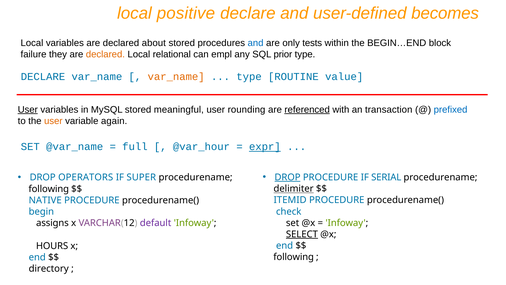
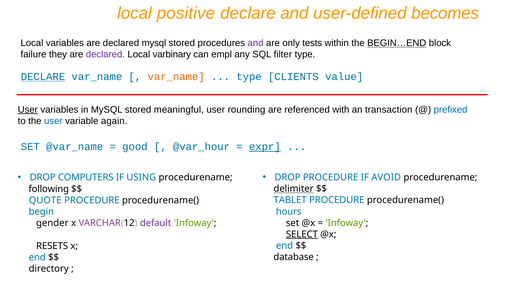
declared about: about -> mysql
and at (256, 43) colour: blue -> purple
BEGIN…END underline: none -> present
declared at (105, 54) colour: orange -> purple
relational: relational -> varbinary
prior: prior -> filter
DECLARE at (43, 77) underline: none -> present
ROUTINE: ROUTINE -> CLIENTS
referenced underline: present -> none
user at (53, 121) colour: orange -> blue
full: full -> good
DROP at (288, 177) underline: present -> none
SERIAL: SERIAL -> AVOID
OPERATORS: OPERATORS -> COMPUTERS
SUPER: SUPER -> USING
ITEMID: ITEMID -> TABLET
NATIVE: NATIVE -> QUOTE
check: check -> hours
assigns: assigns -> gender
HOURS: HOURS -> RESETS
following at (294, 257): following -> database
